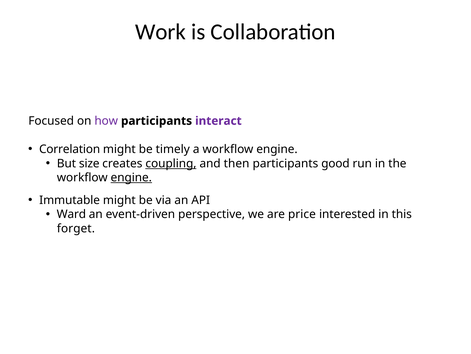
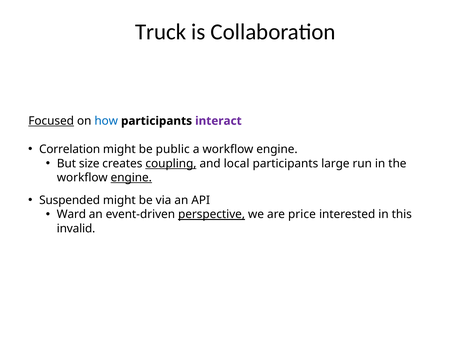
Work: Work -> Truck
Focused underline: none -> present
how colour: purple -> blue
timely: timely -> public
then: then -> local
good: good -> large
Immutable: Immutable -> Suspended
perspective underline: none -> present
forget: forget -> invalid
